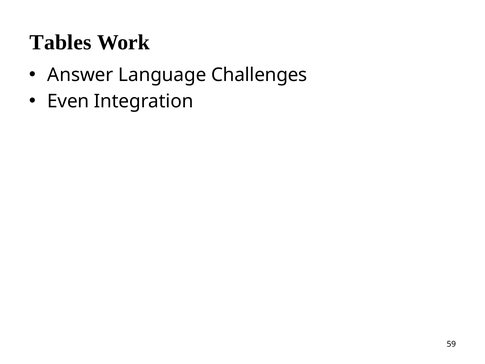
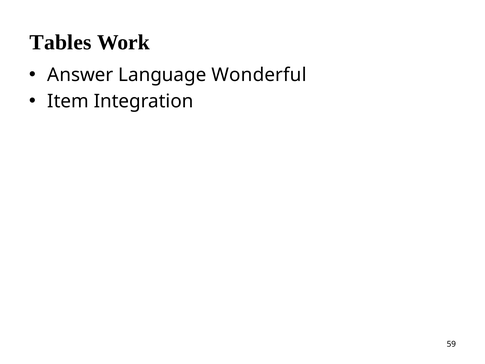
Challenges: Challenges -> Wonderful
Even: Even -> Item
